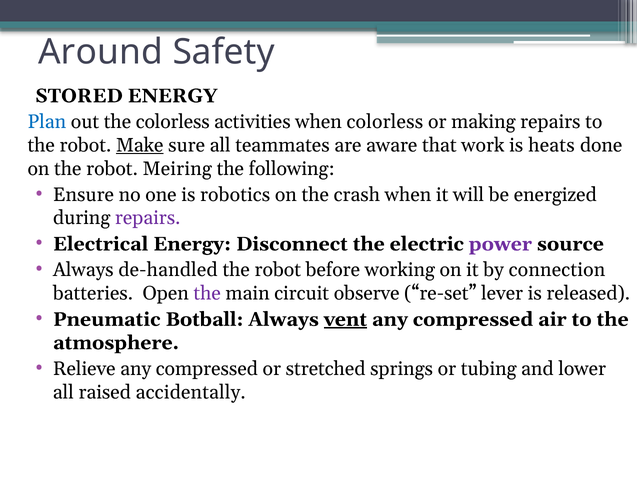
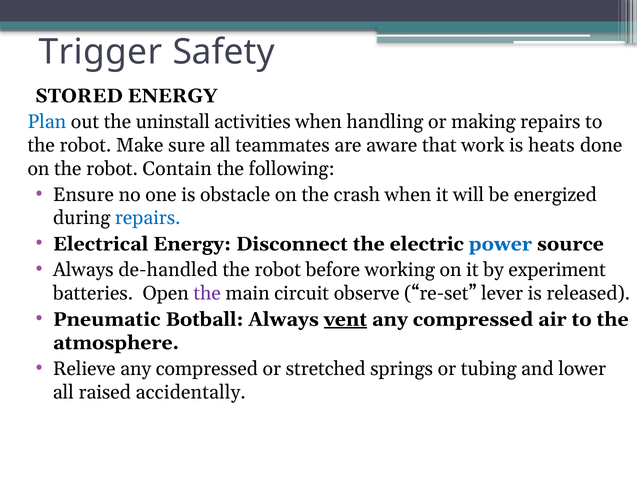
Around: Around -> Trigger
the colorless: colorless -> uninstall
when colorless: colorless -> handling
Make underline: present -> none
Meiring: Meiring -> Contain
robotics: robotics -> obstacle
repairs at (148, 218) colour: purple -> blue
power colour: purple -> blue
connection: connection -> experiment
